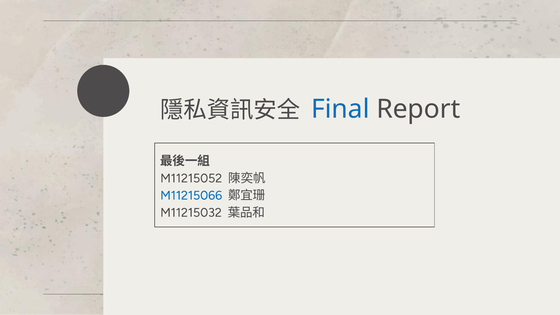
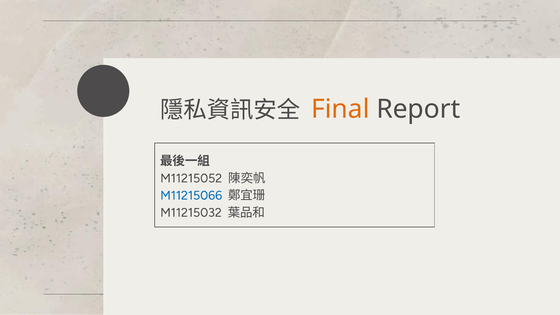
Final colour: blue -> orange
